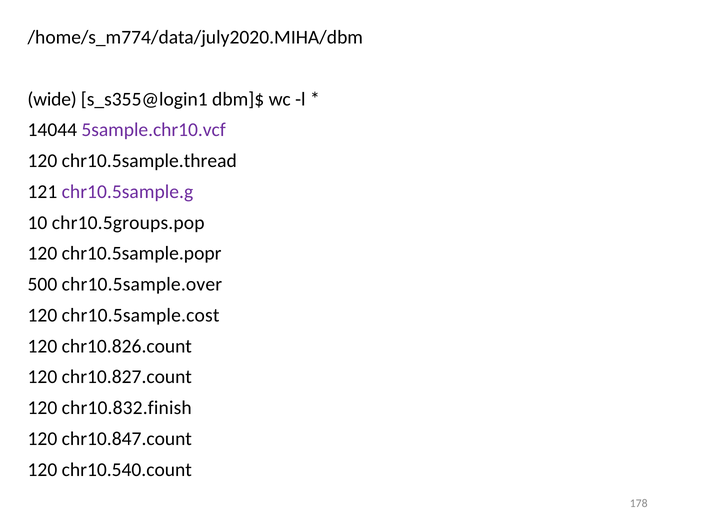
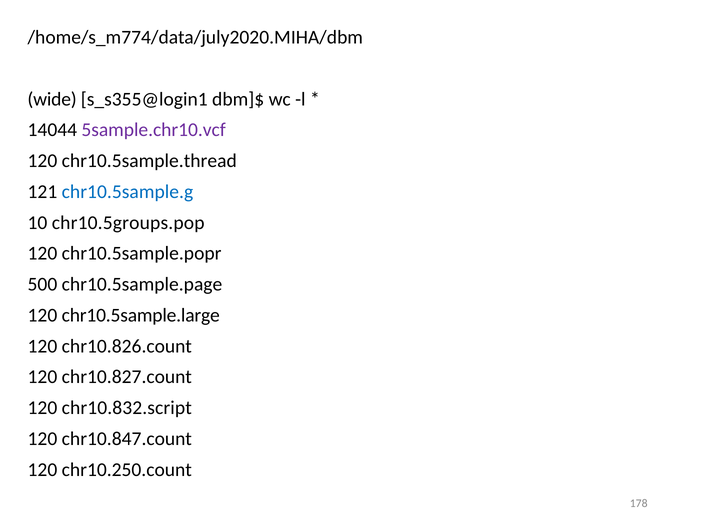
chr10.5sample.g colour: purple -> blue
chr10.5sample.over: chr10.5sample.over -> chr10.5sample.page
chr10.5sample.cost: chr10.5sample.cost -> chr10.5sample.large
chr10.832.finish: chr10.832.finish -> chr10.832.script
chr10.540.count: chr10.540.count -> chr10.250.count
